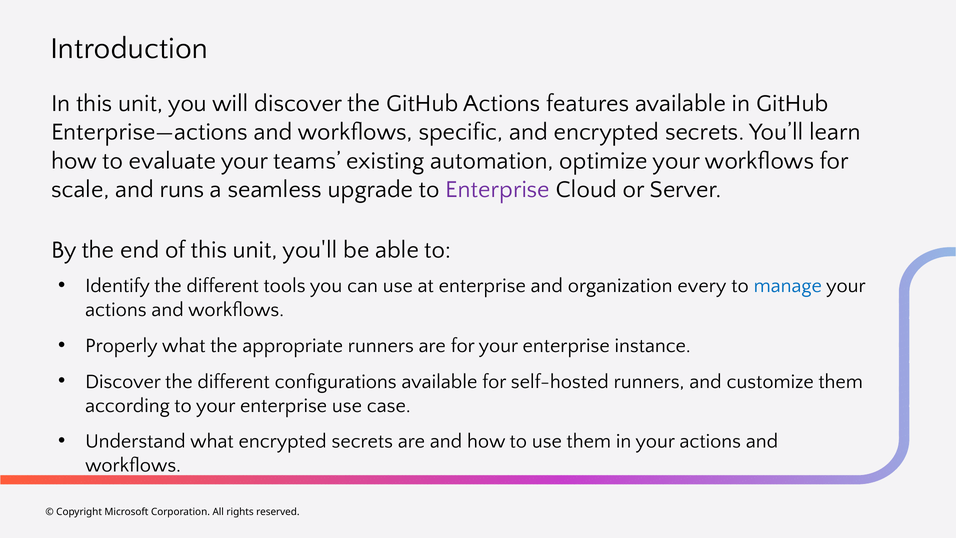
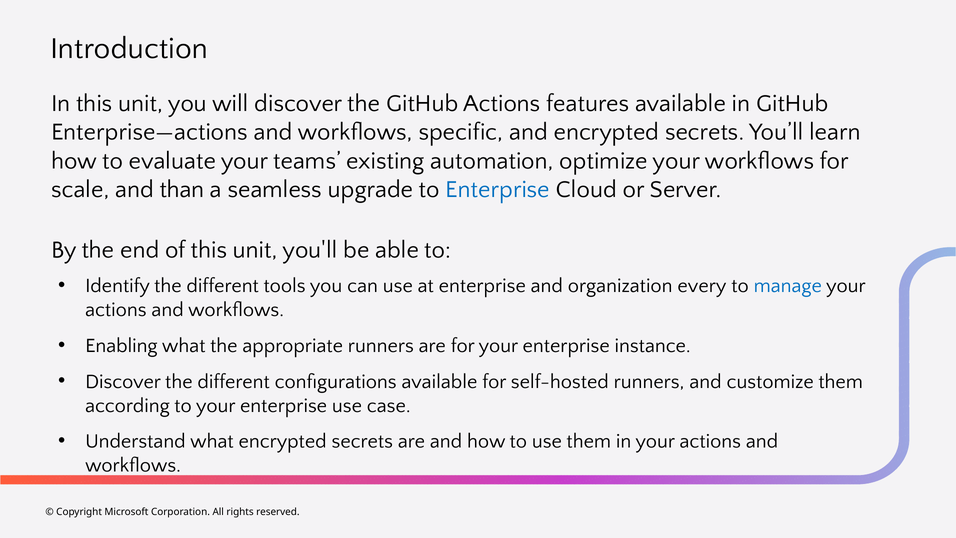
runs: runs -> than
Enterprise at (498, 189) colour: purple -> blue
Properly: Properly -> Enabling
